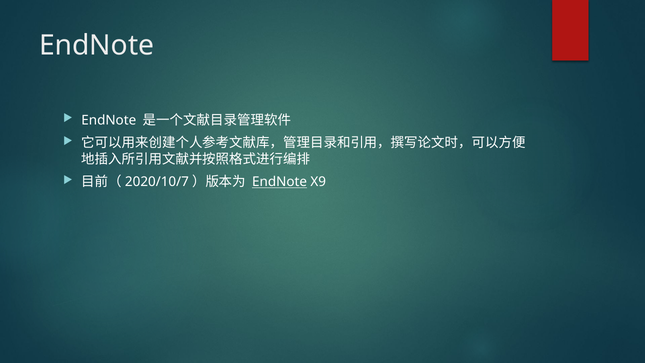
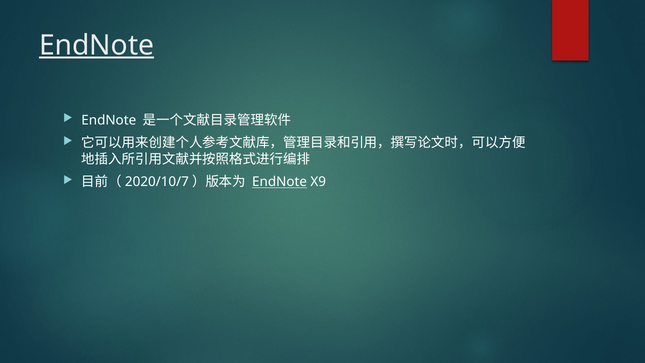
EndNote at (97, 45) underline: none -> present
